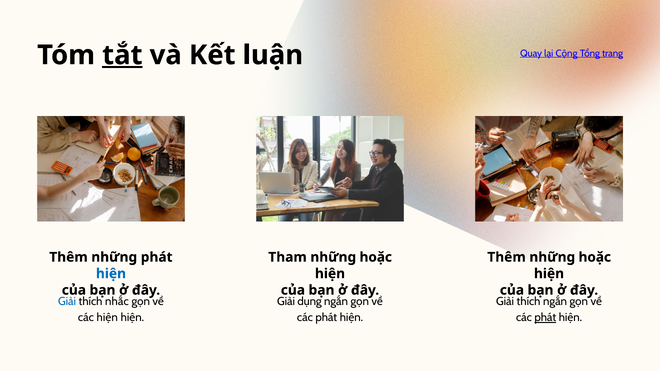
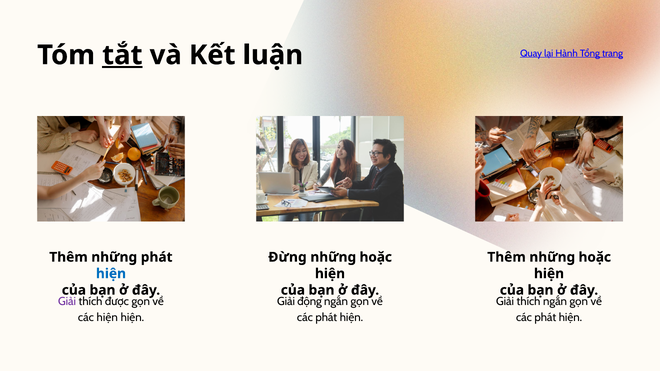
Cộng: Cộng -> Hành
Tham: Tham -> Đừng
Giải at (67, 302) colour: blue -> purple
nhắc: nhắc -> được
dụng: dụng -> động
phát at (545, 318) underline: present -> none
